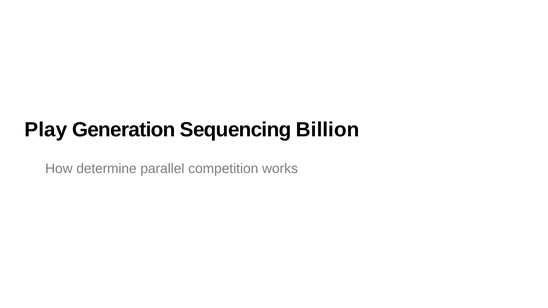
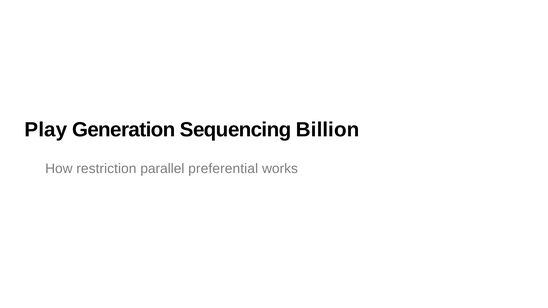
determine: determine -> restriction
competition: competition -> preferential
